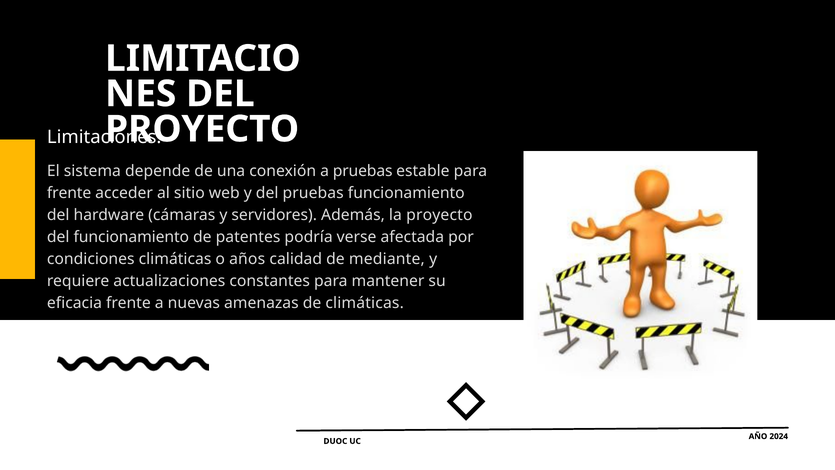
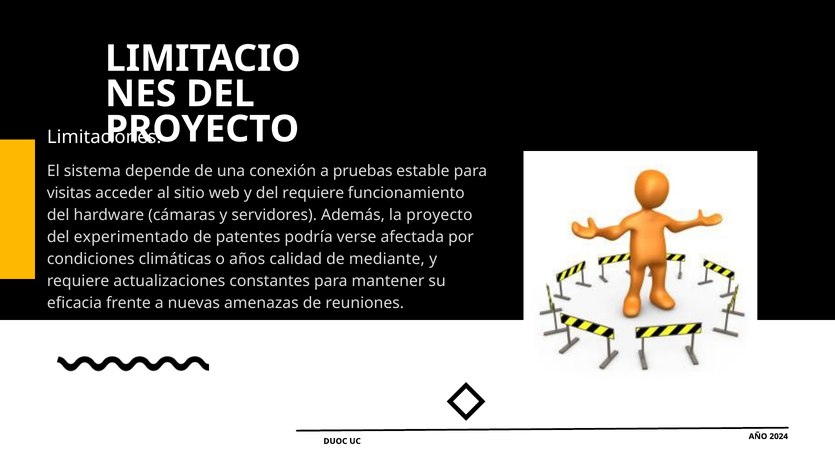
frente at (69, 193): frente -> visitas
del pruebas: pruebas -> requiere
del funcionamiento: funcionamiento -> experimentado
de climáticas: climáticas -> reuniones
